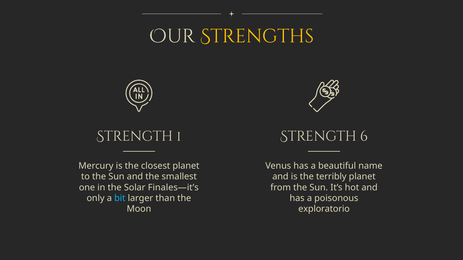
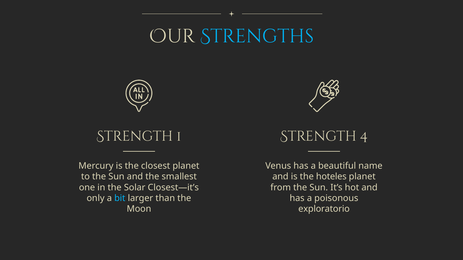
Strengths colour: yellow -> light blue
6: 6 -> 4
terribly: terribly -> hoteles
Finales—it’s: Finales—it’s -> Closest—it’s
